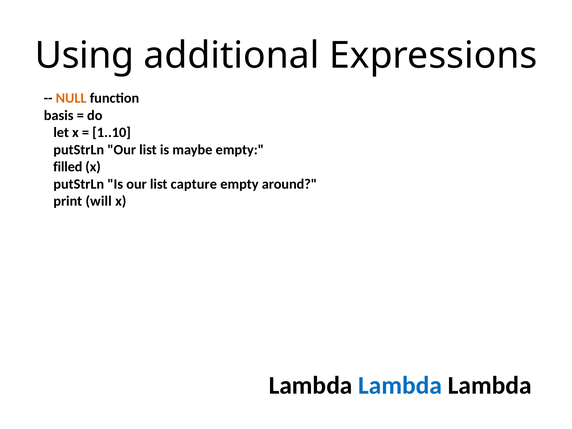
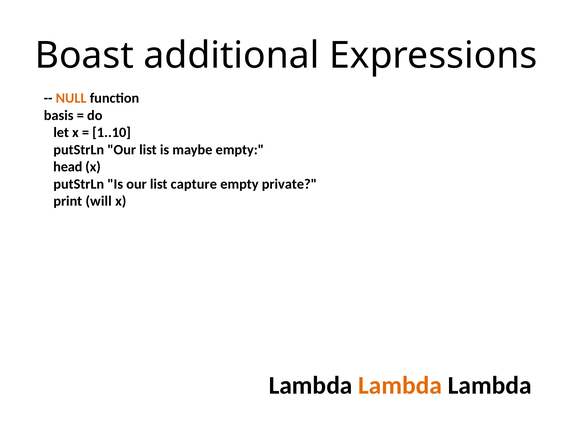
Using: Using -> Boast
filled: filled -> head
around: around -> private
Lambda at (400, 386) colour: blue -> orange
